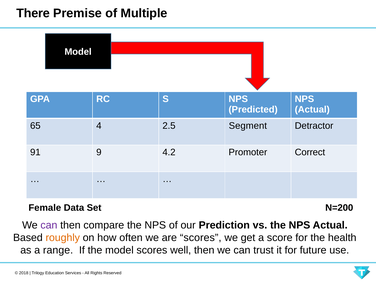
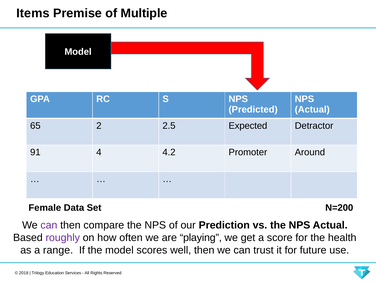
There: There -> Items
4: 4 -> 2
Segment: Segment -> Expected
9: 9 -> 4
Correct: Correct -> Around
roughly colour: orange -> purple
are scores: scores -> playing
